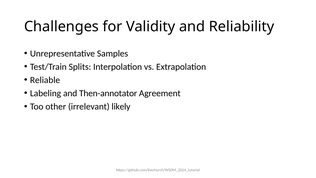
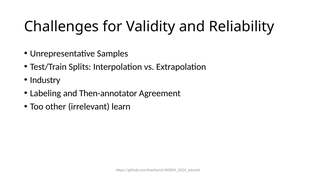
Reliable: Reliable -> Industry
likely: likely -> learn
